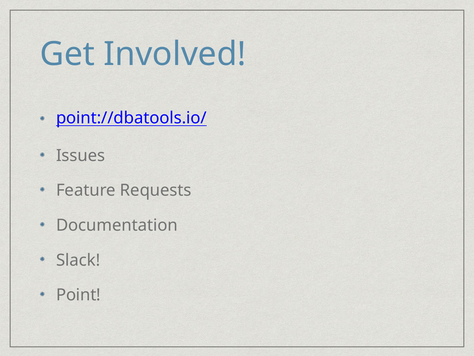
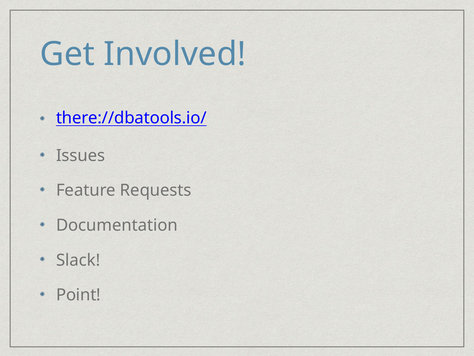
point://dbatools.io/: point://dbatools.io/ -> there://dbatools.io/
